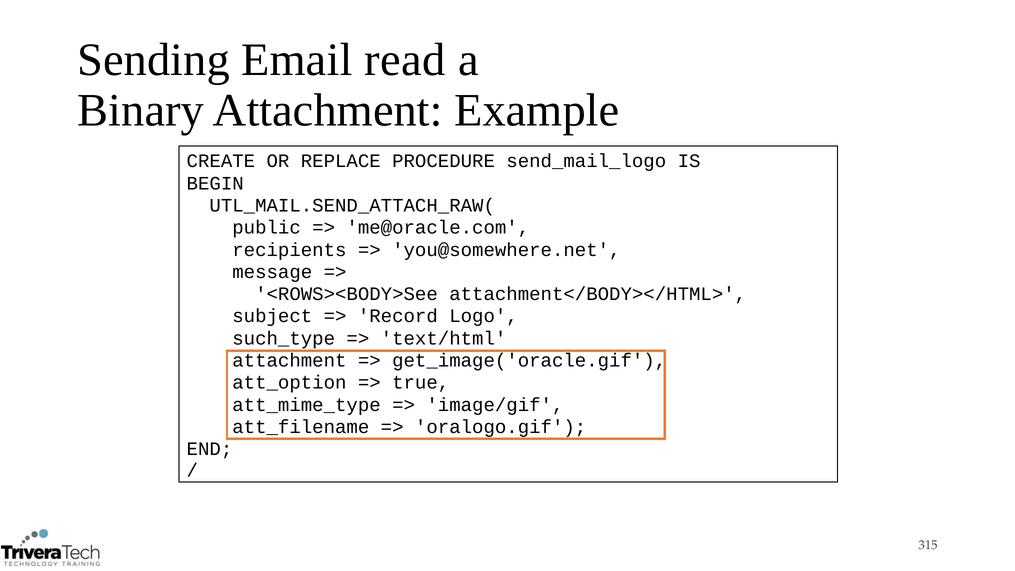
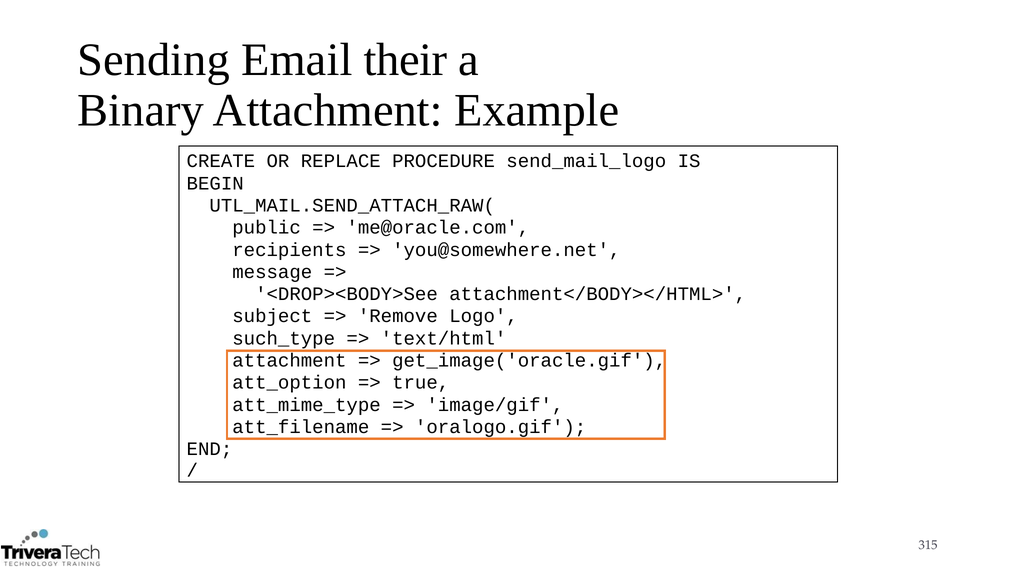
read: read -> their
<ROWS><BODY>See: <ROWS><BODY>See -> <DROP><BODY>See
Record: Record -> Remove
